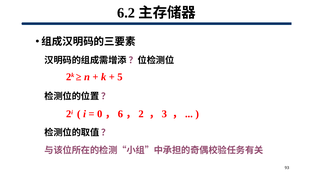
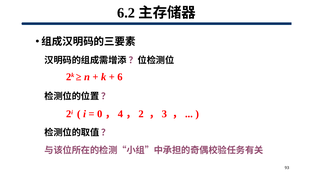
5: 5 -> 6
6: 6 -> 4
